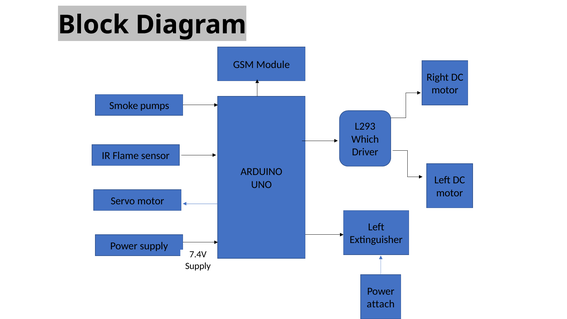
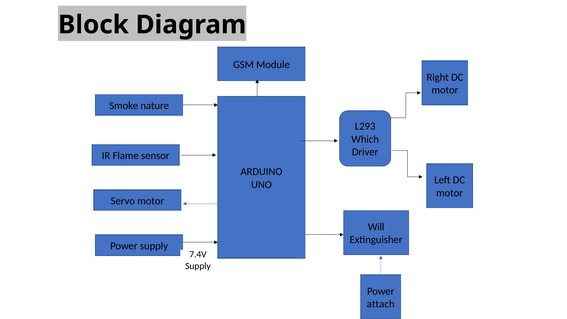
pumps: pumps -> nature
Left at (376, 227): Left -> Will
